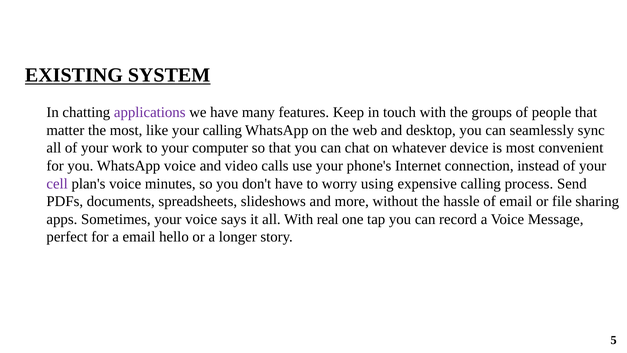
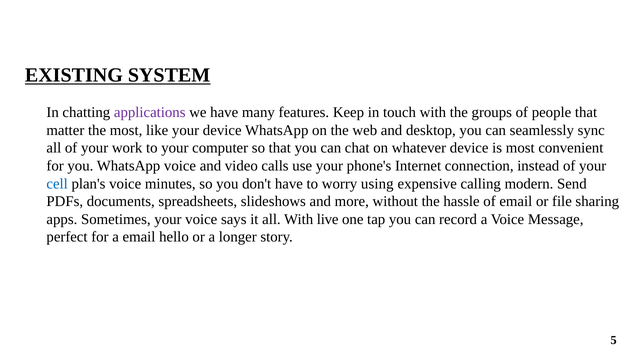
your calling: calling -> device
cell colour: purple -> blue
process: process -> modern
real: real -> live
